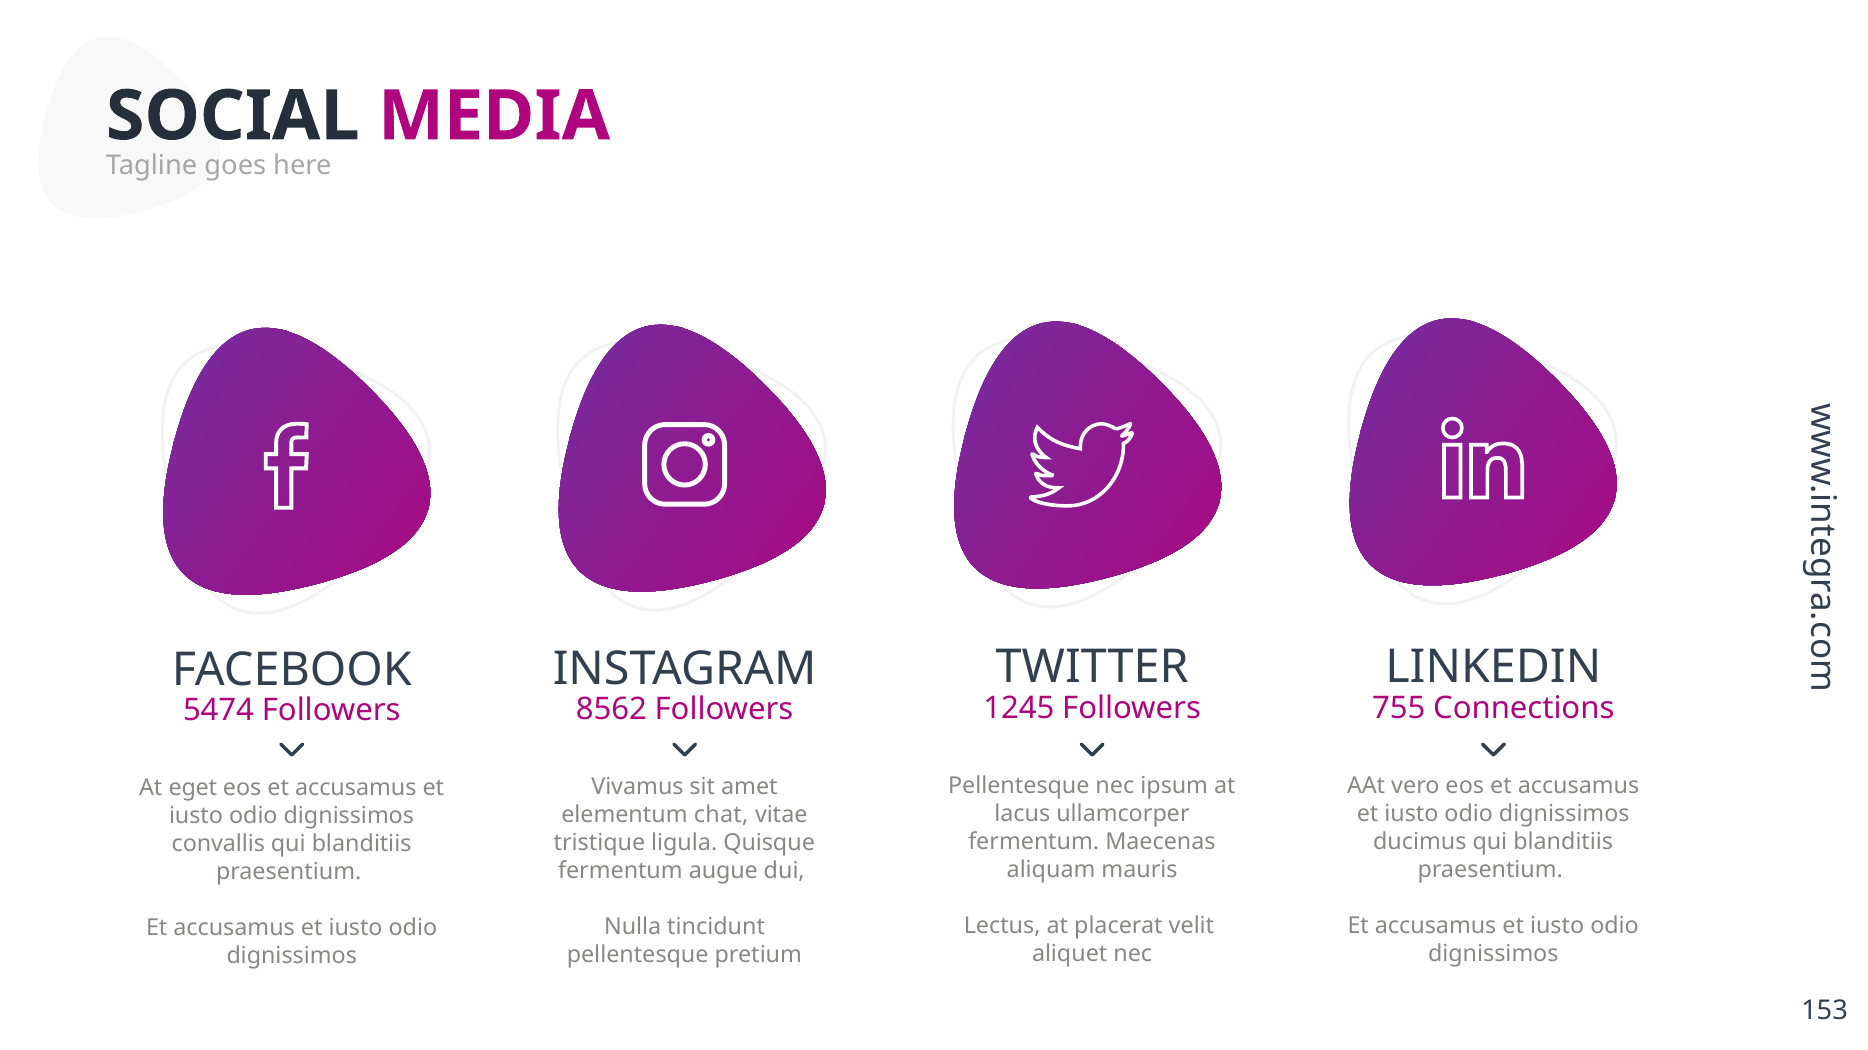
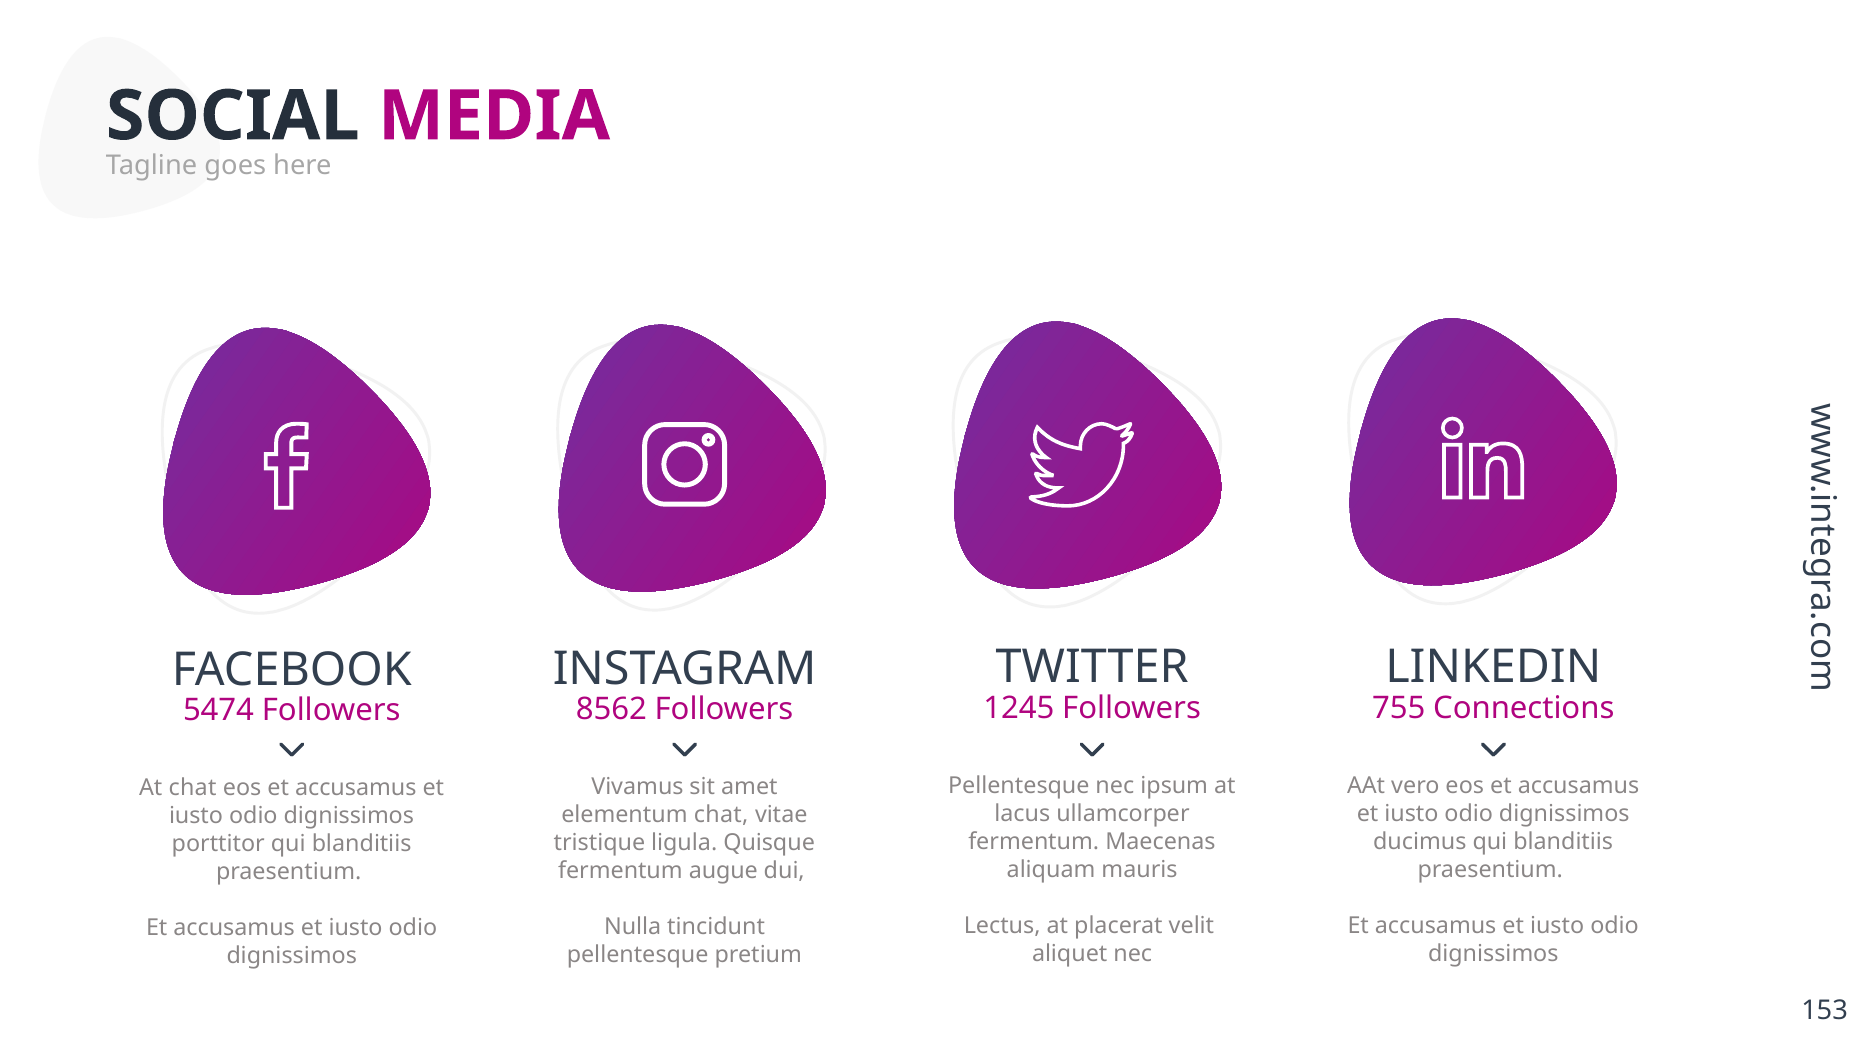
At eget: eget -> chat
convallis: convallis -> porttitor
